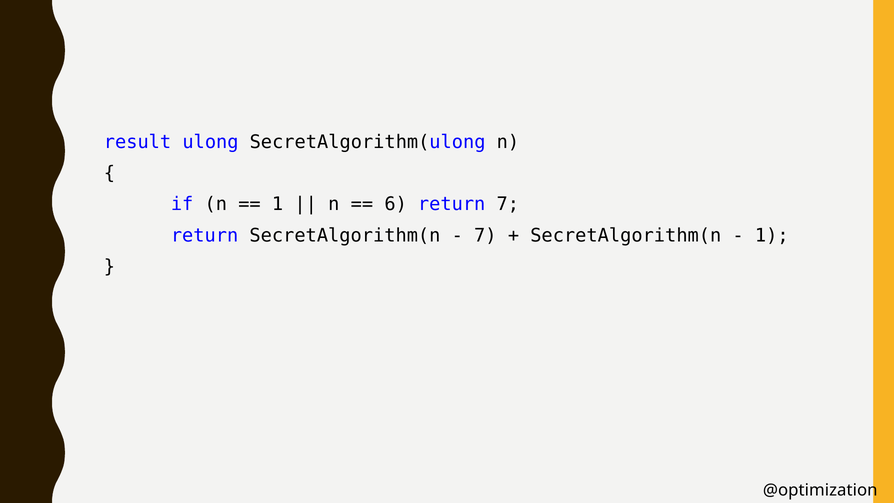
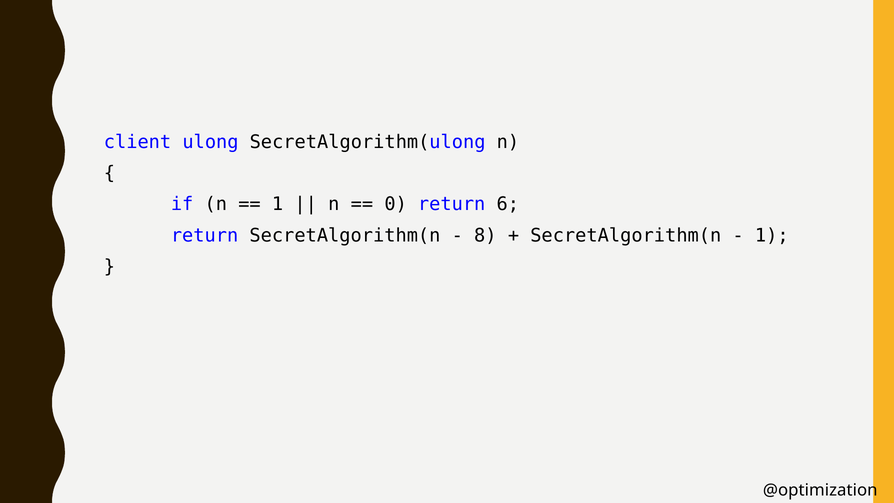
result: result -> client
6: 6 -> 0
return 7: 7 -> 6
7 at (485, 235): 7 -> 8
